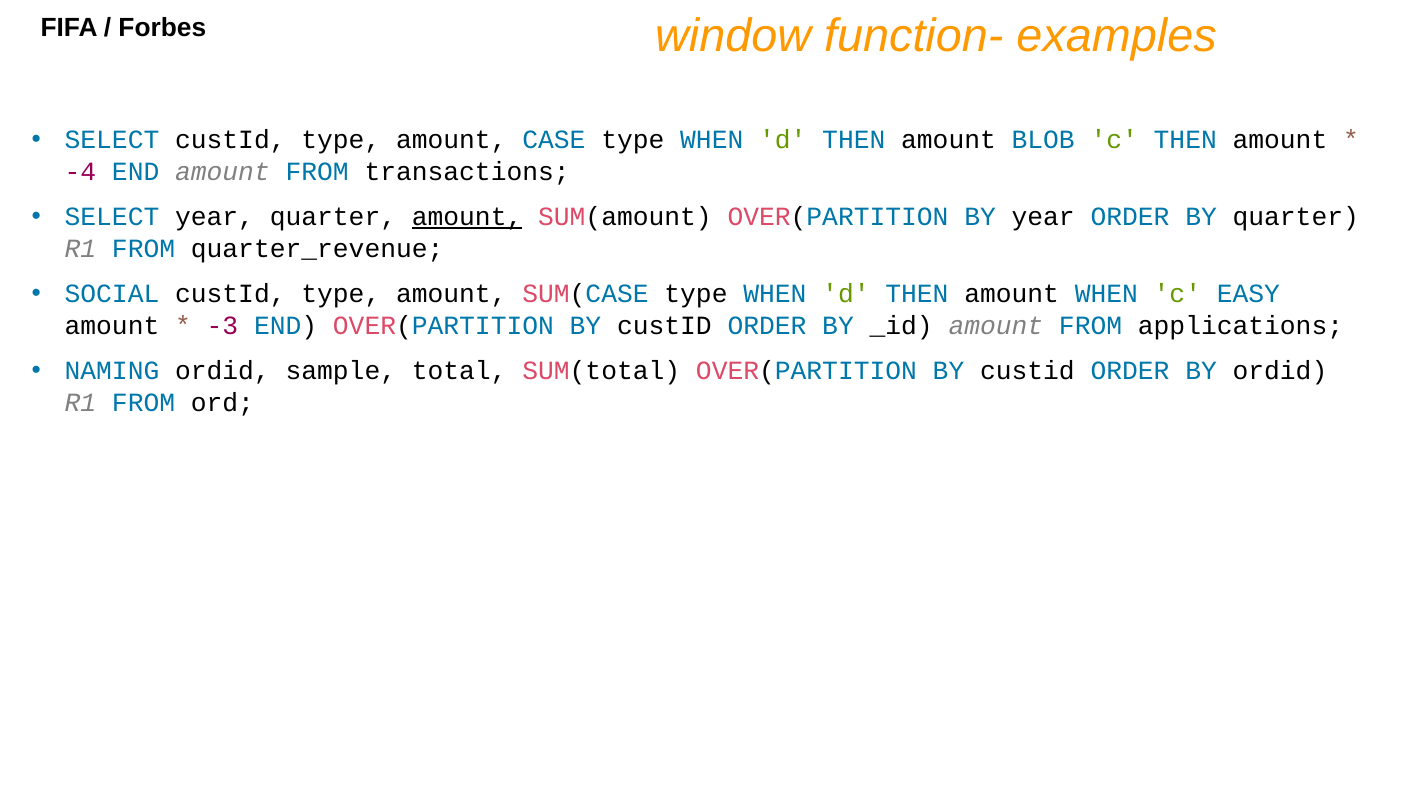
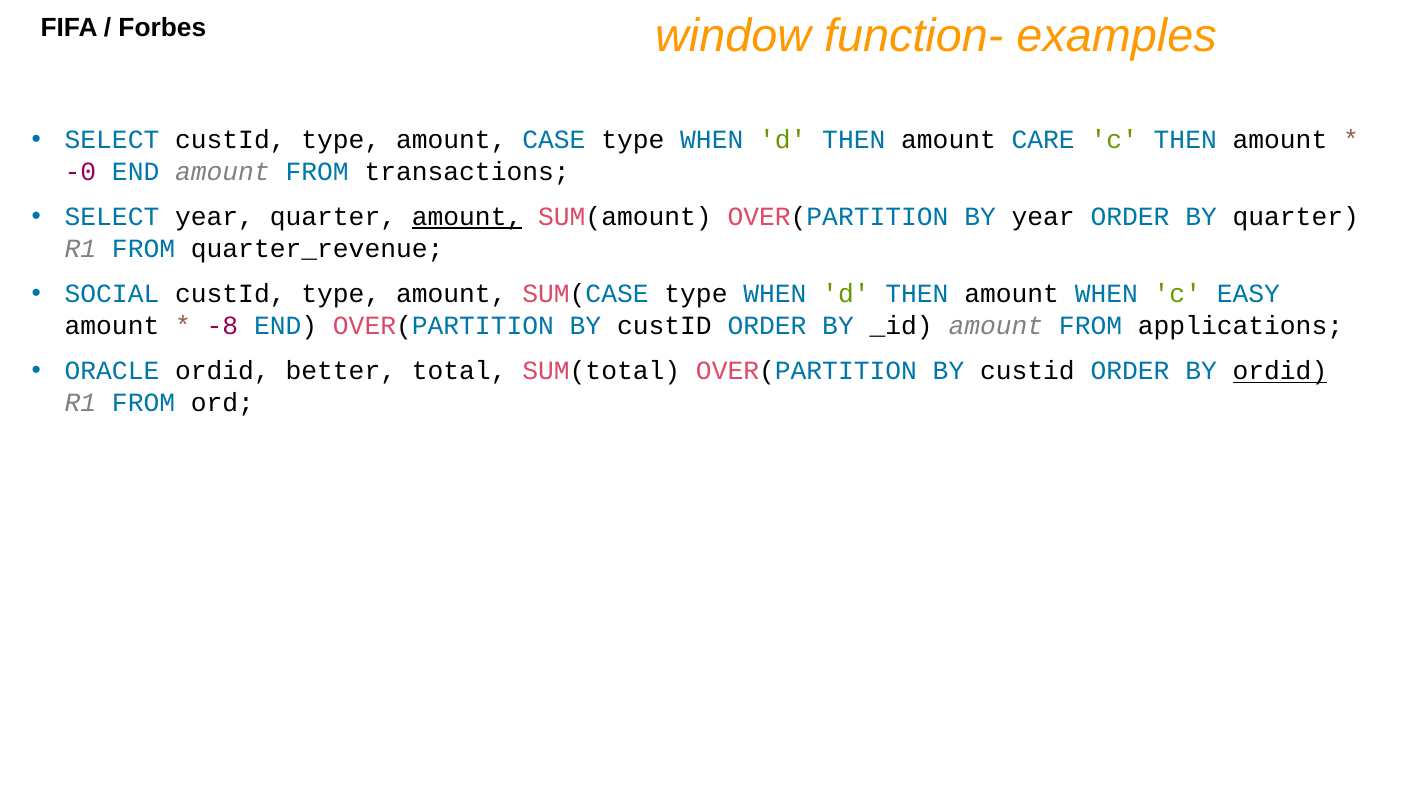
BLOB: BLOB -> CARE
-4: -4 -> -0
-3: -3 -> -8
NAMING: NAMING -> ORACLE
sample: sample -> better
ordid at (1280, 371) underline: none -> present
